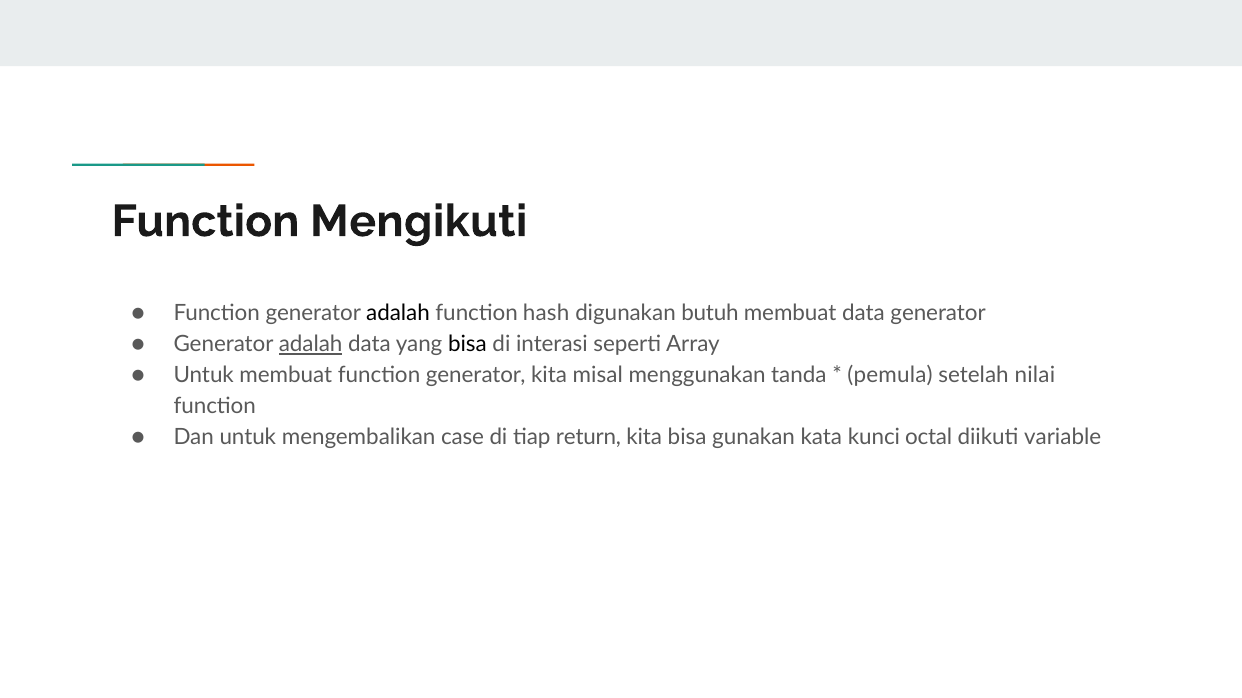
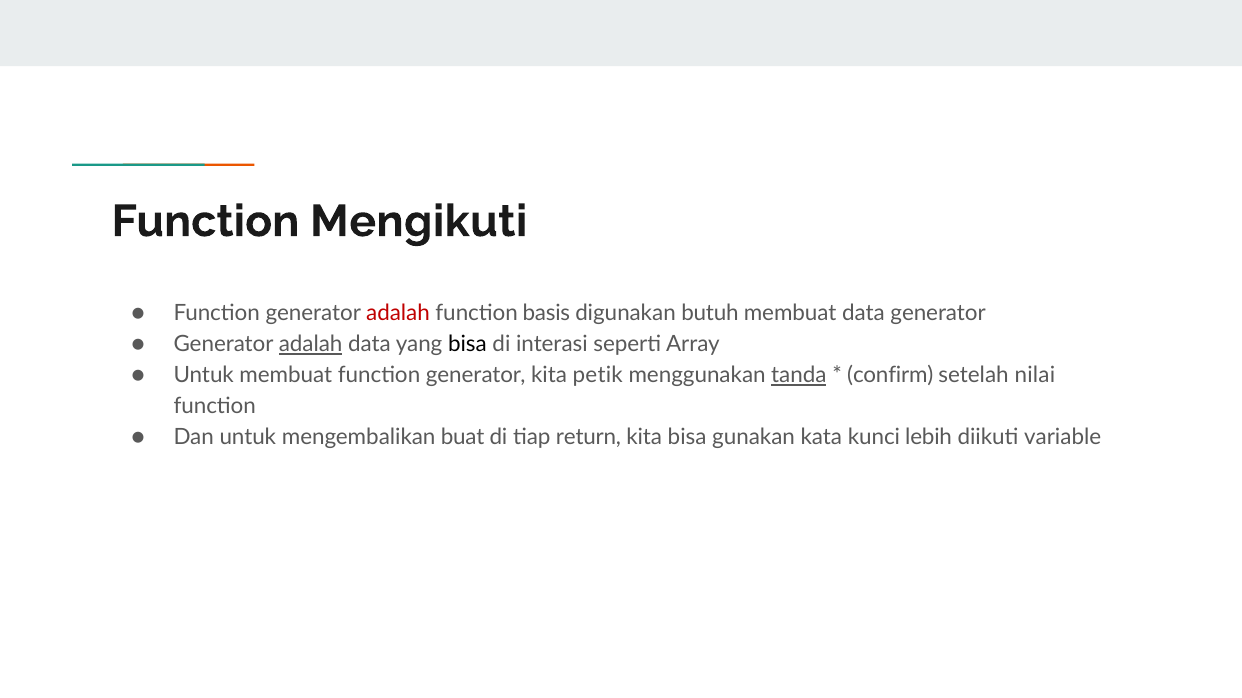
adalah at (398, 314) colour: black -> red
hash: hash -> basis
misal: misal -> petik
tanda underline: none -> present
pemula: pemula -> confirm
case: case -> buat
octal: octal -> lebih
